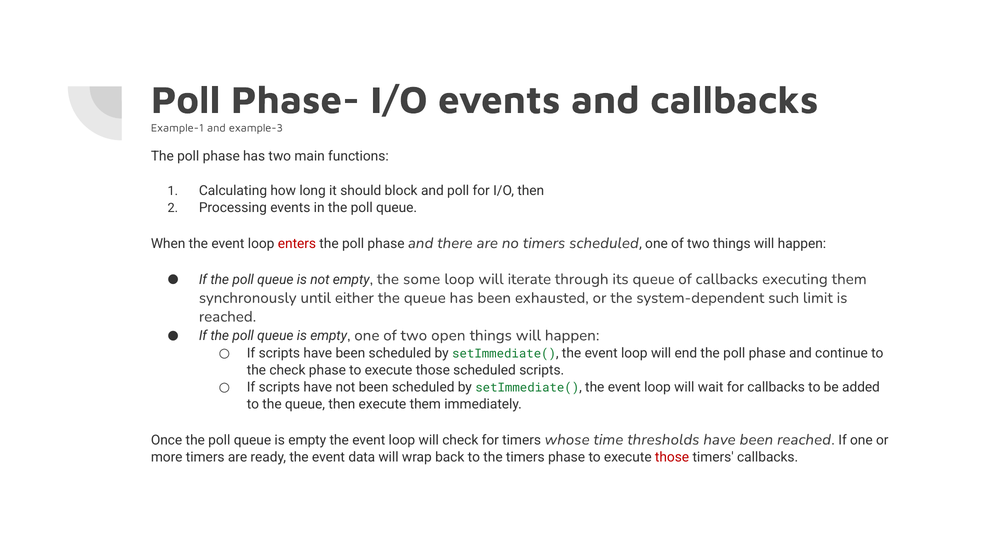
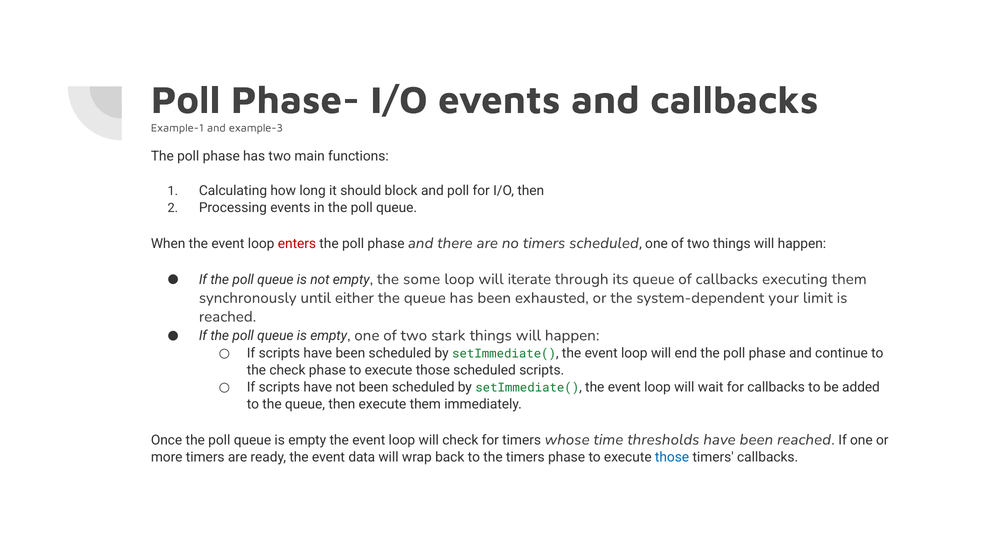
such: such -> your
open: open -> stark
those at (672, 458) colour: red -> blue
